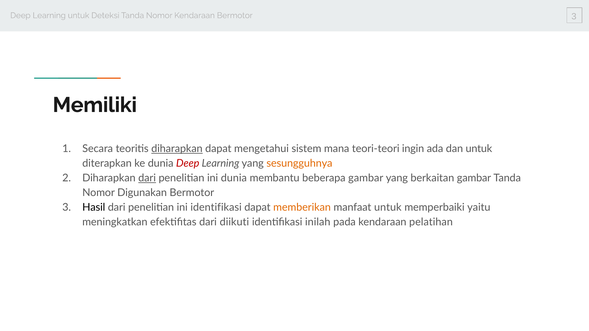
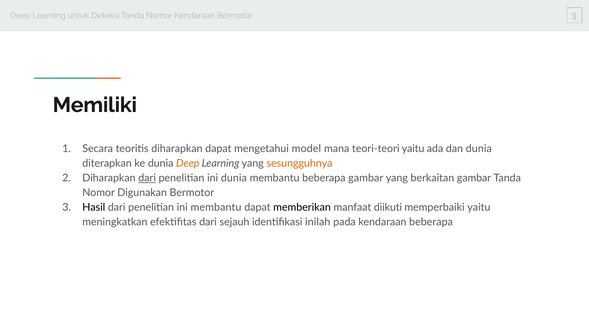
diharapkan at (177, 149) underline: present -> none
sistem: sistem -> model
teori-teori ingin: ingin -> yaitu
dan untuk: untuk -> dunia
Deep at (188, 164) colour: red -> orange
ini identifikasi: identifikasi -> membantu
memberikan colour: orange -> black
manfaat untuk: untuk -> diikuti
diikuti: diikuti -> sejauh
kendaraan pelatihan: pelatihan -> beberapa
